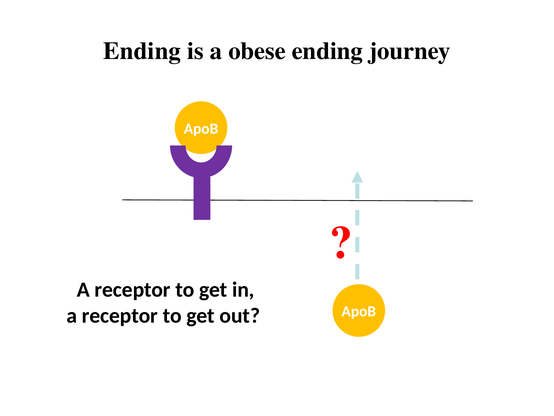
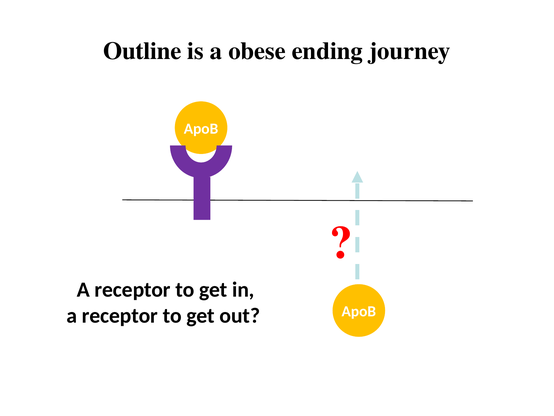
Ending at (142, 51): Ending -> Outline
